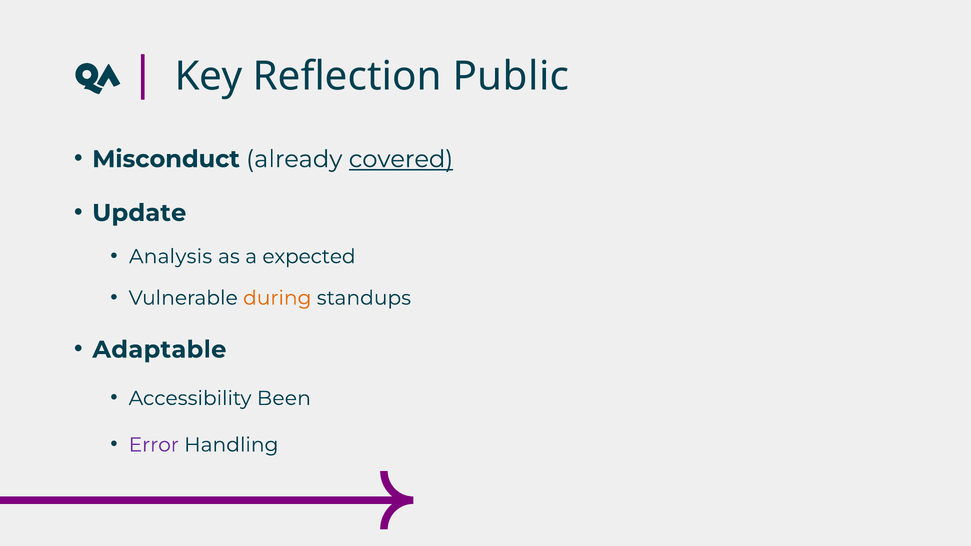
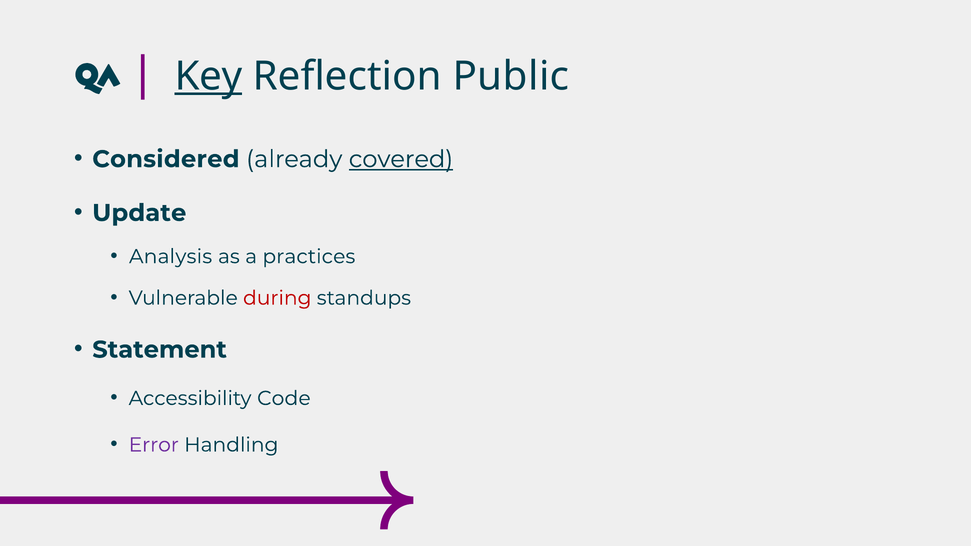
Key underline: none -> present
Misconduct: Misconduct -> Considered
expected: expected -> practices
during colour: orange -> red
Adaptable: Adaptable -> Statement
Been: Been -> Code
